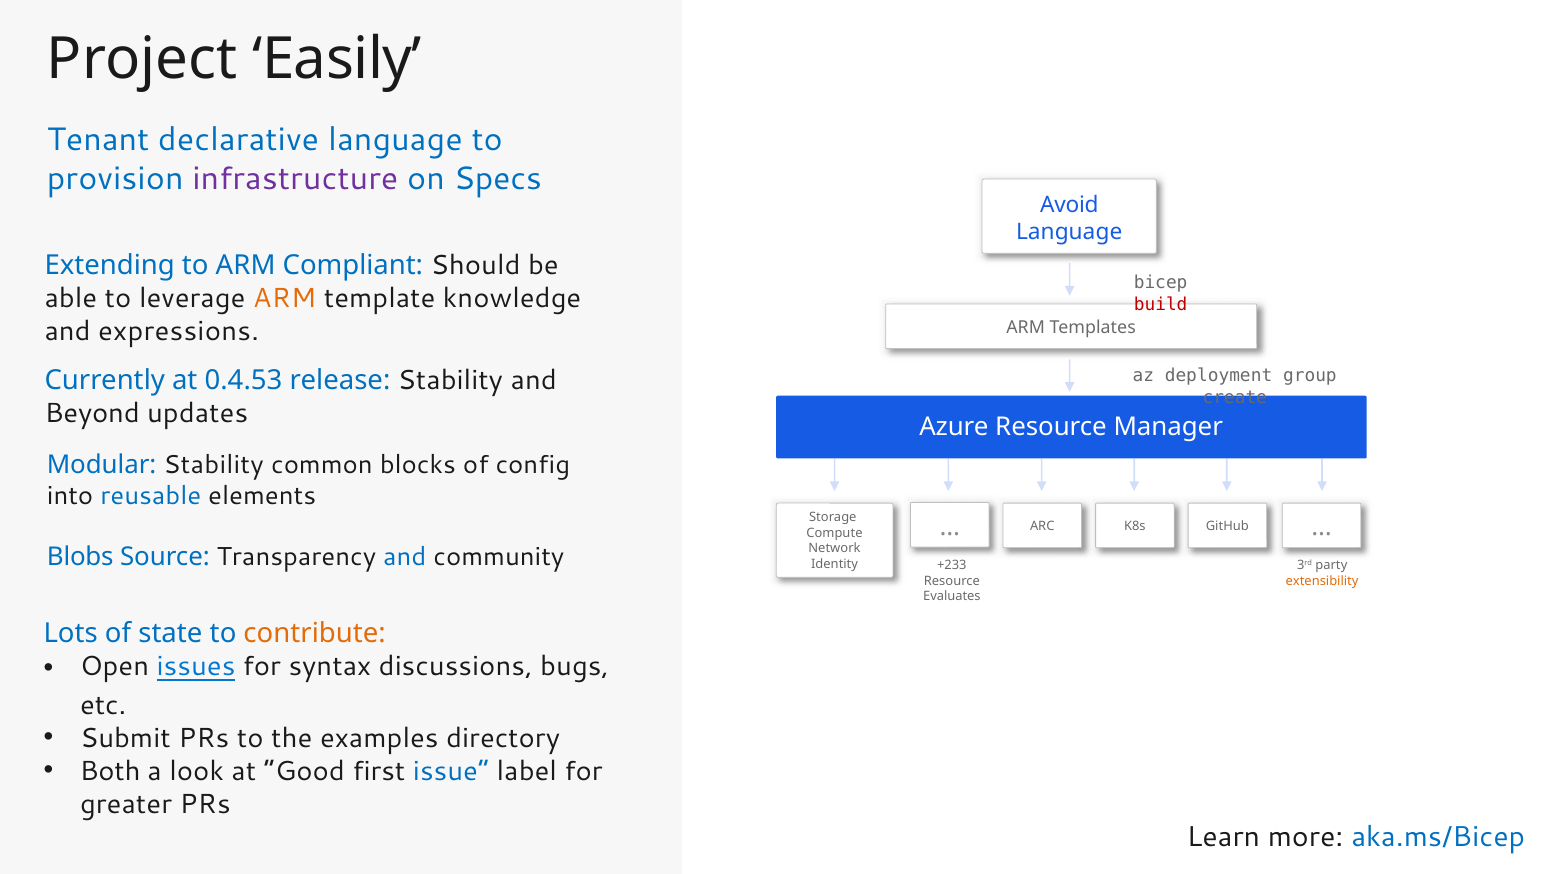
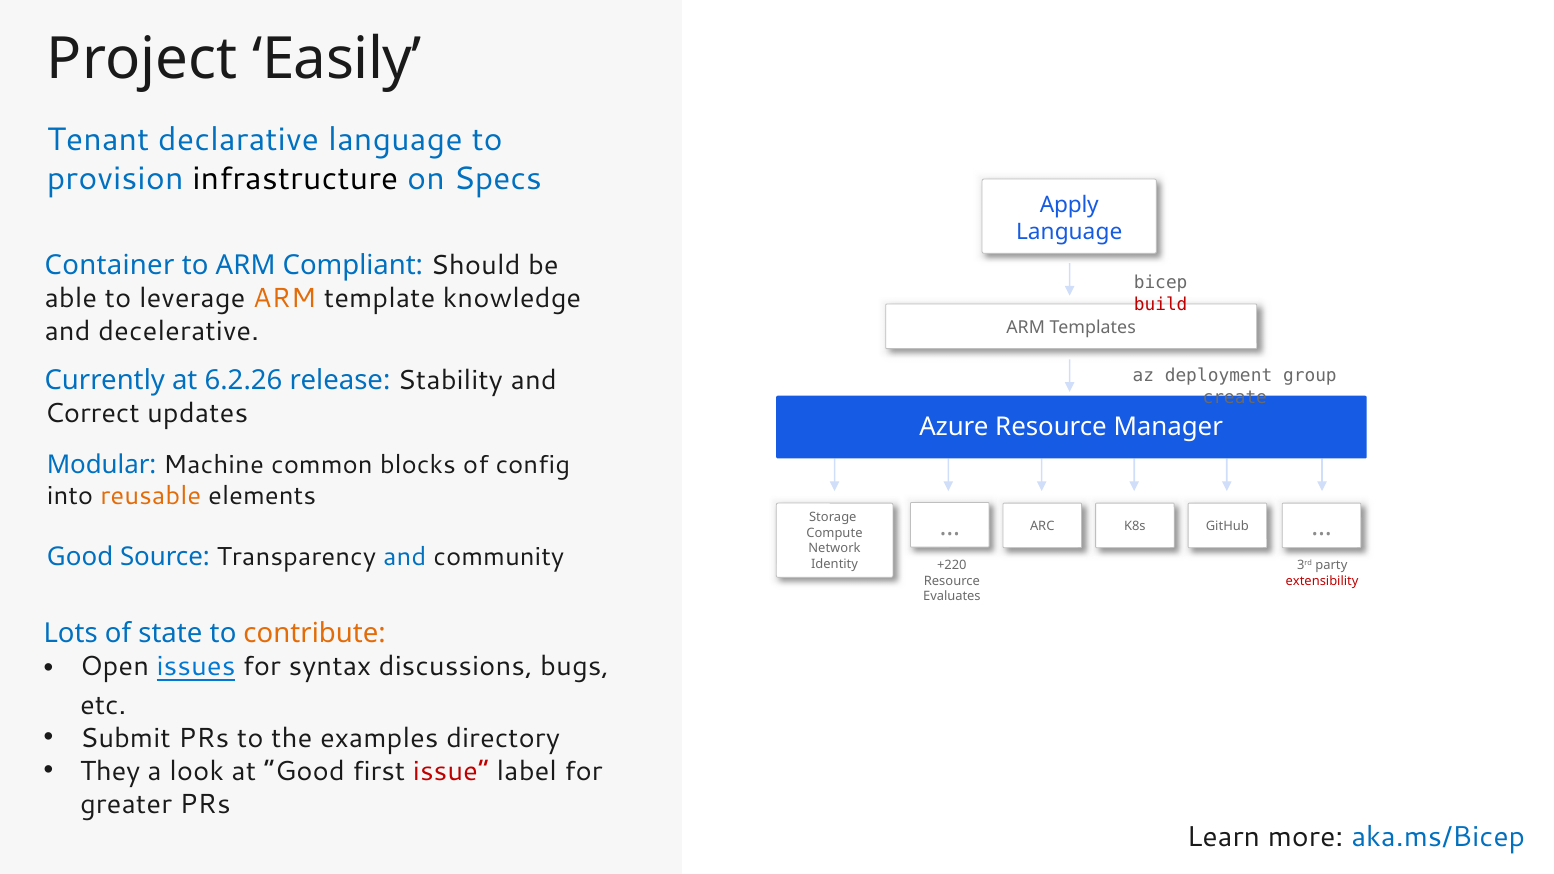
infrastructure colour: purple -> black
Avoid: Avoid -> Apply
Extending: Extending -> Container
expressions: expressions -> decelerative
0.4.53: 0.4.53 -> 6.2.26
Beyond: Beyond -> Correct
Modular Stability: Stability -> Machine
reusable colour: blue -> orange
Blobs at (80, 557): Blobs -> Good
+233: +233 -> +220
extensibility colour: orange -> red
Both: Both -> They
issue colour: blue -> red
